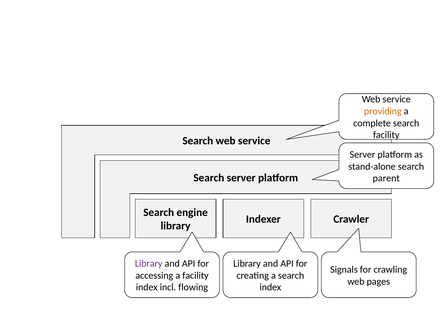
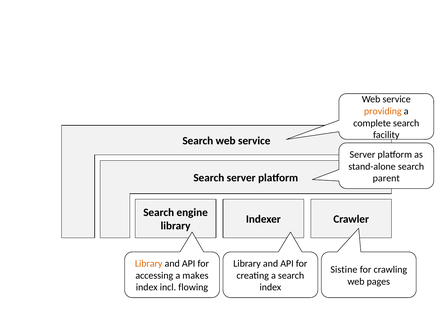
Library at (149, 263) colour: purple -> orange
Signals: Signals -> Sistine
a facility: facility -> makes
